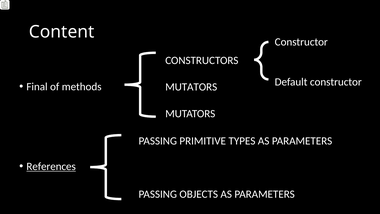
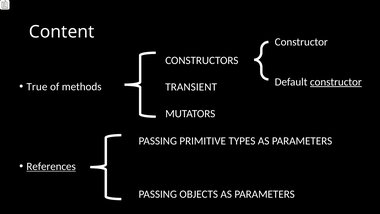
constructor at (336, 82) underline: none -> present
Final: Final -> True
MUTATORS at (191, 87): MUTATORS -> TRANSIENT
